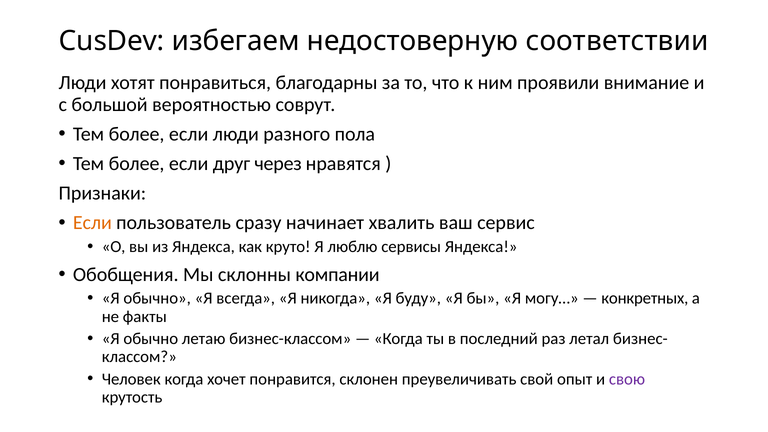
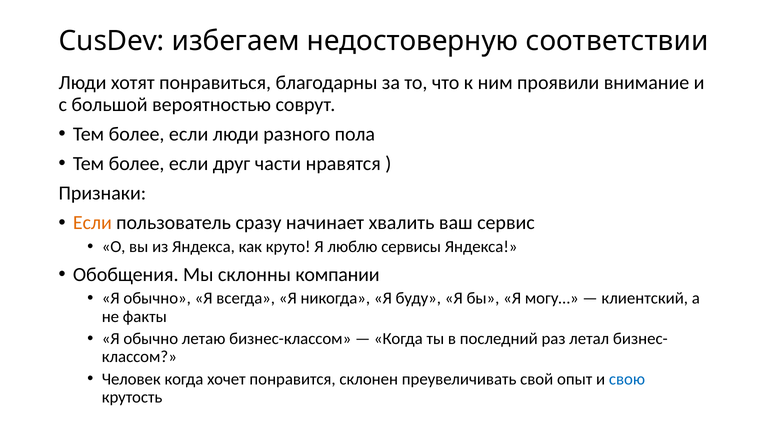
через: через -> части
конкретных: конкретных -> клиентский
свою colour: purple -> blue
